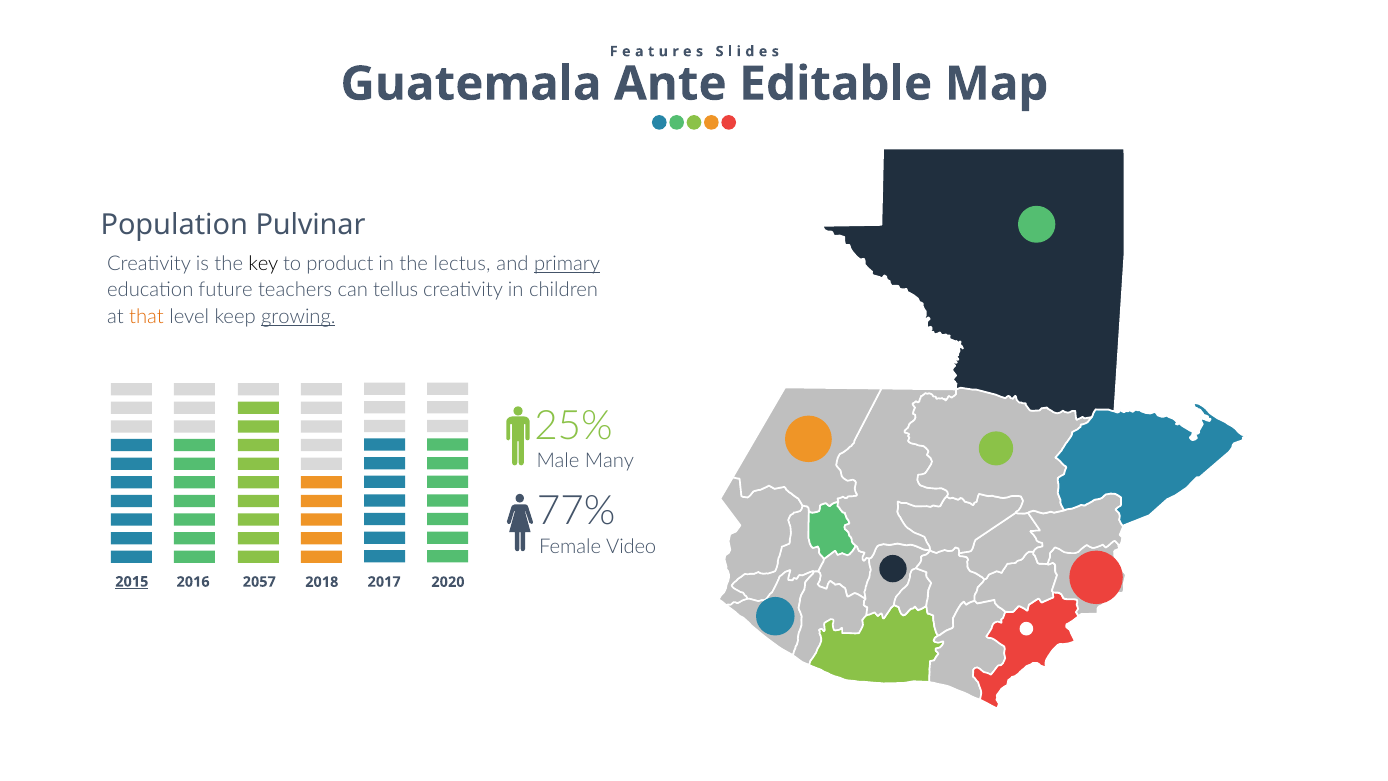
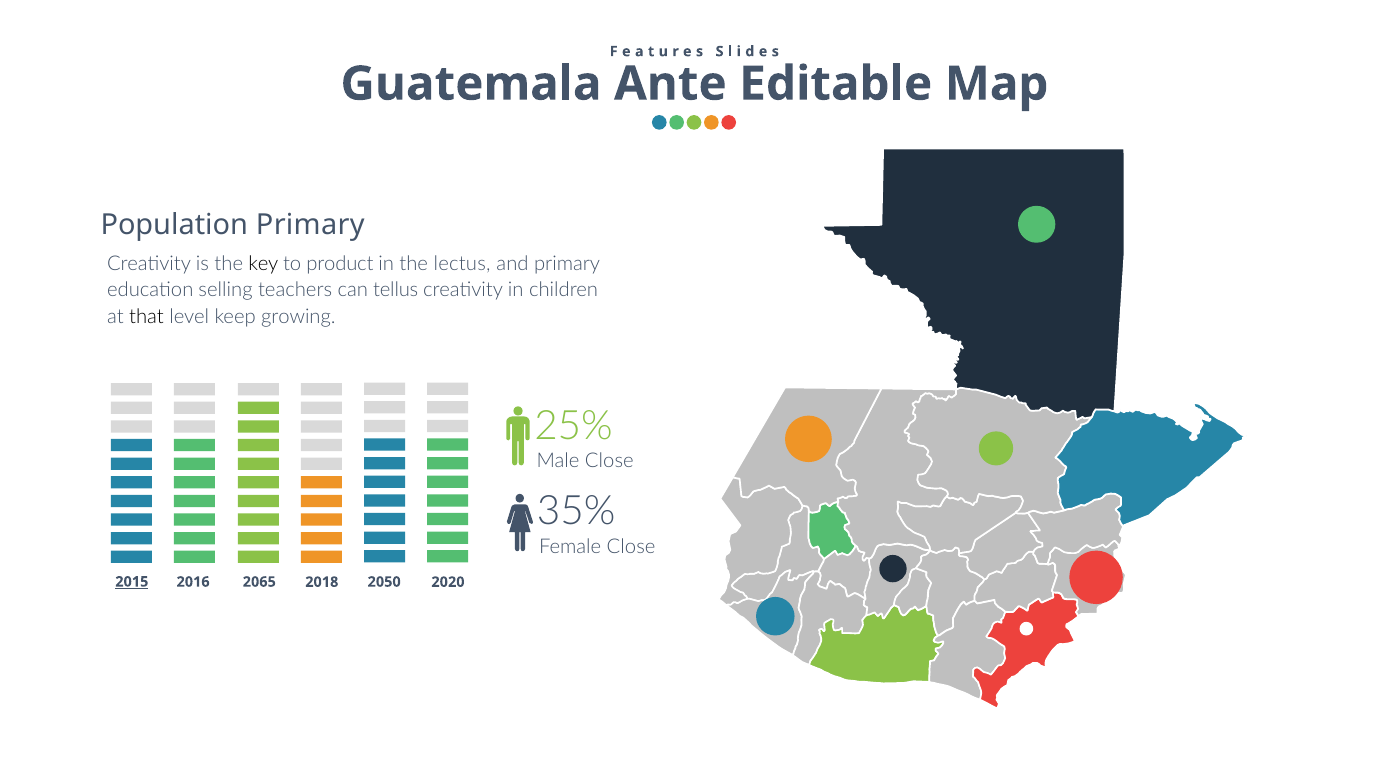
Population Pulvinar: Pulvinar -> Primary
primary at (567, 264) underline: present -> none
future: future -> selling
that colour: orange -> black
growing underline: present -> none
Male Many: Many -> Close
77%: 77% -> 35%
Female Video: Video -> Close
2057: 2057 -> 2065
2017: 2017 -> 2050
